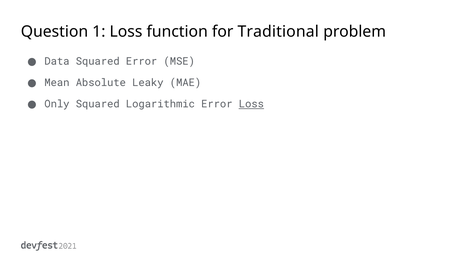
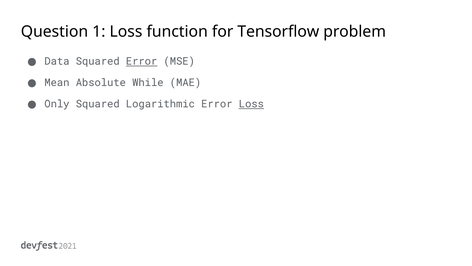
Traditional: Traditional -> Tensorflow
Error at (142, 61) underline: none -> present
Leaky: Leaky -> While
